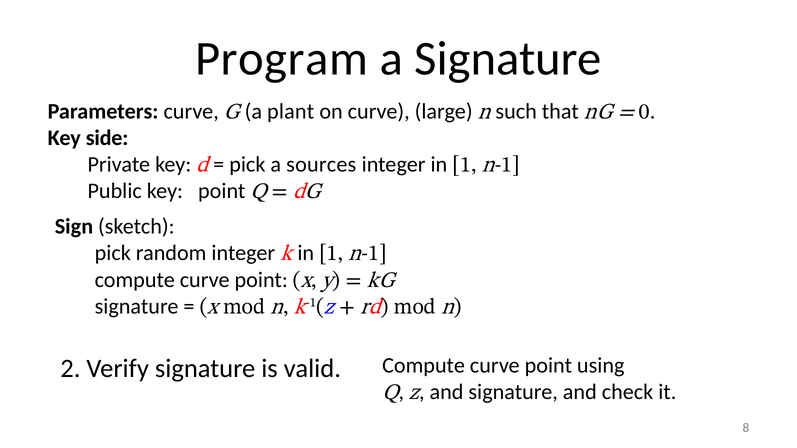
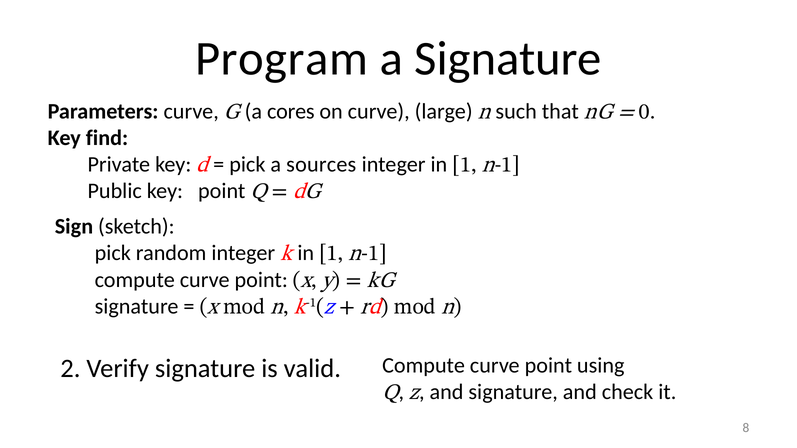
plant: plant -> cores
side: side -> find
